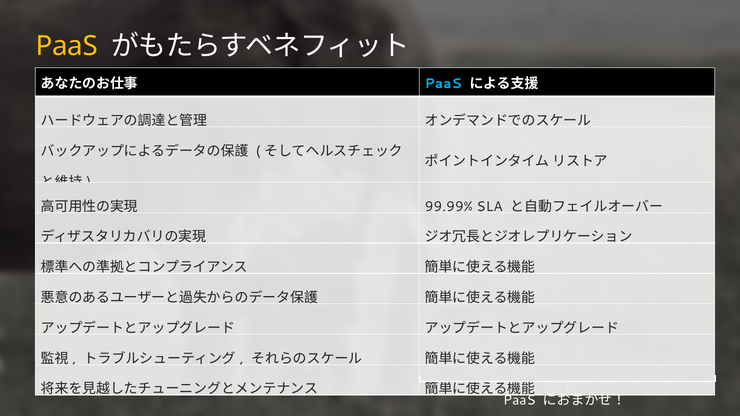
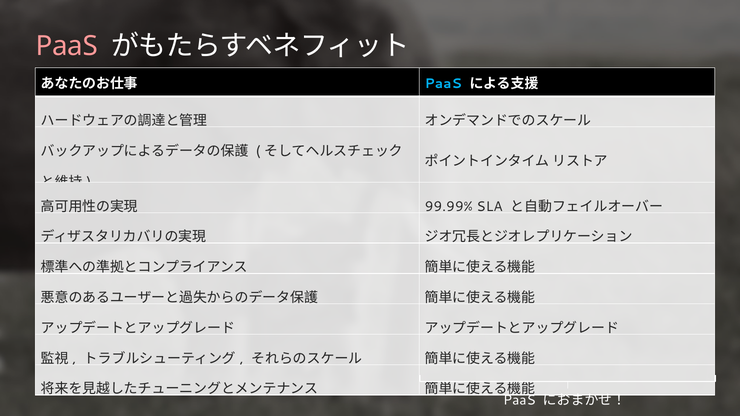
PaaS at (67, 46) colour: yellow -> pink
